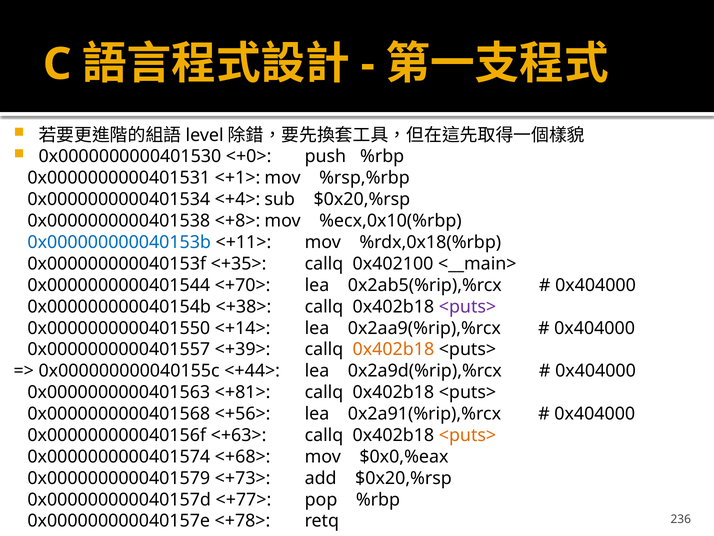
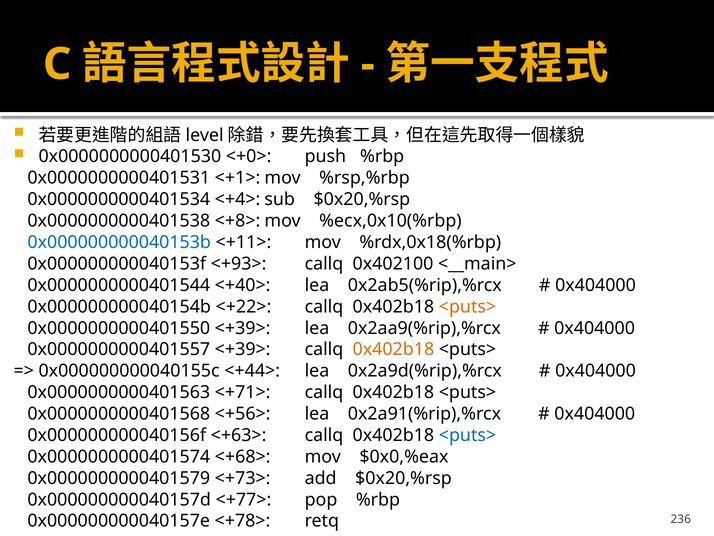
<+35>: <+35> -> <+93>
<+70>: <+70> -> <+40>
<+38>: <+38> -> <+22>
<puts> at (468, 306) colour: purple -> orange
0x0000000000401550 <+14>: <+14> -> <+39>
<+81>: <+81> -> <+71>
<puts> at (468, 435) colour: orange -> blue
